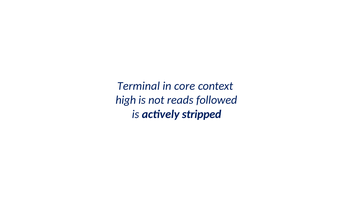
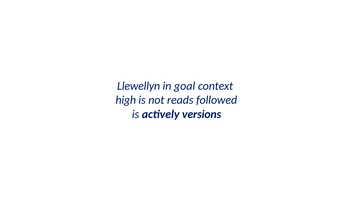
Terminal: Terminal -> Llewellyn
core: core -> goal
stripped: stripped -> versions
